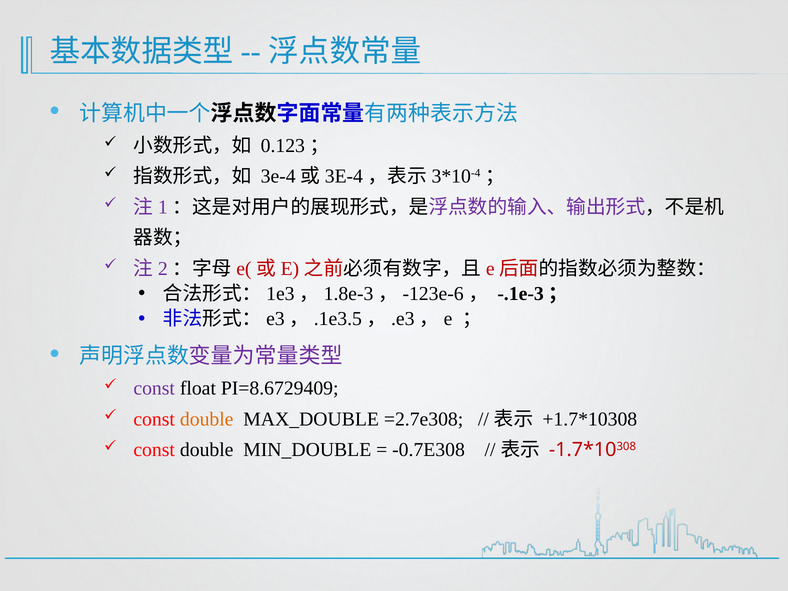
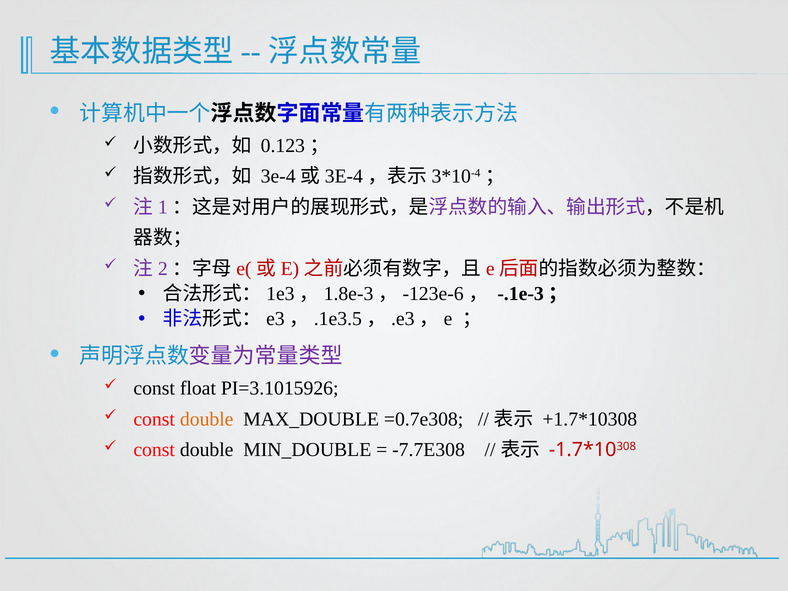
const at (154, 388) colour: purple -> black
PI=8.6729409: PI=8.6729409 -> PI=3.1015926
=2.7e308: =2.7e308 -> =0.7e308
-0.7E308: -0.7E308 -> -7.7E308
